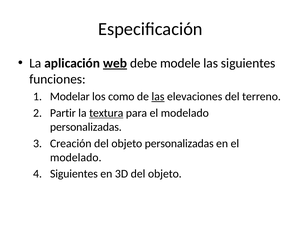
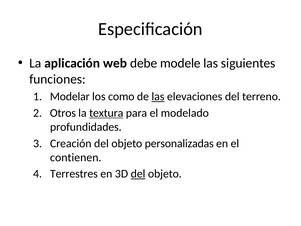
web underline: present -> none
Partir: Partir -> Otros
personalizadas at (86, 127): personalizadas -> profundidades
modelado at (76, 157): modelado -> contienen
Siguientes at (74, 174): Siguientes -> Terrestres
del at (138, 174) underline: none -> present
